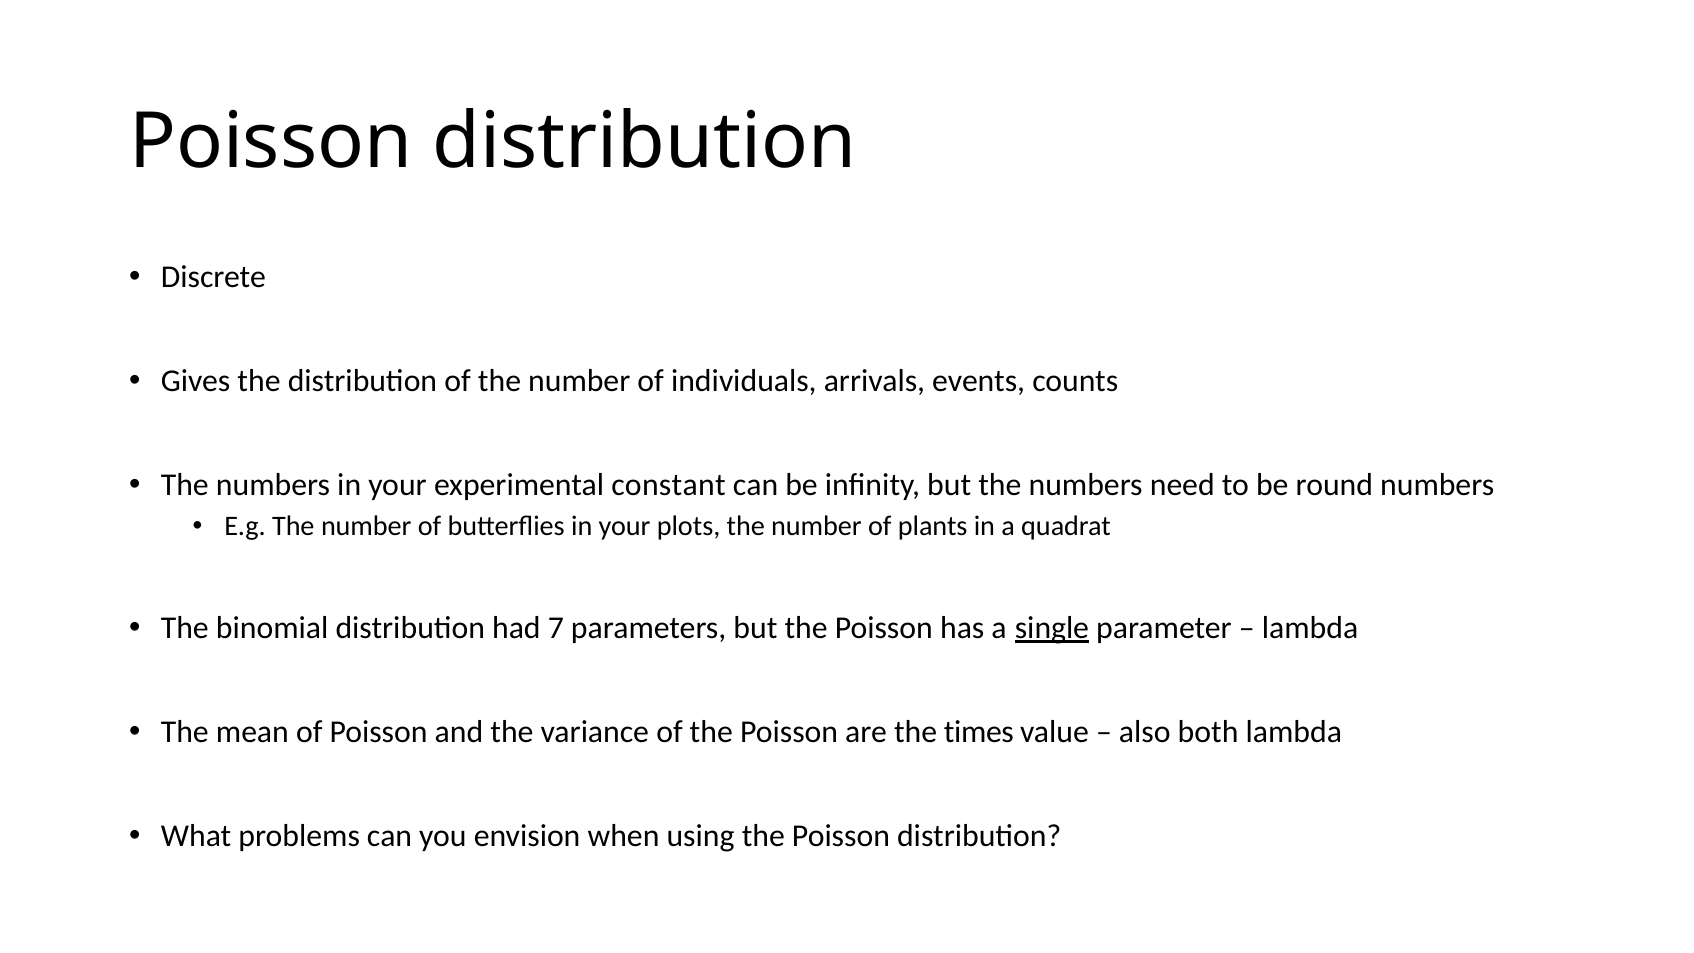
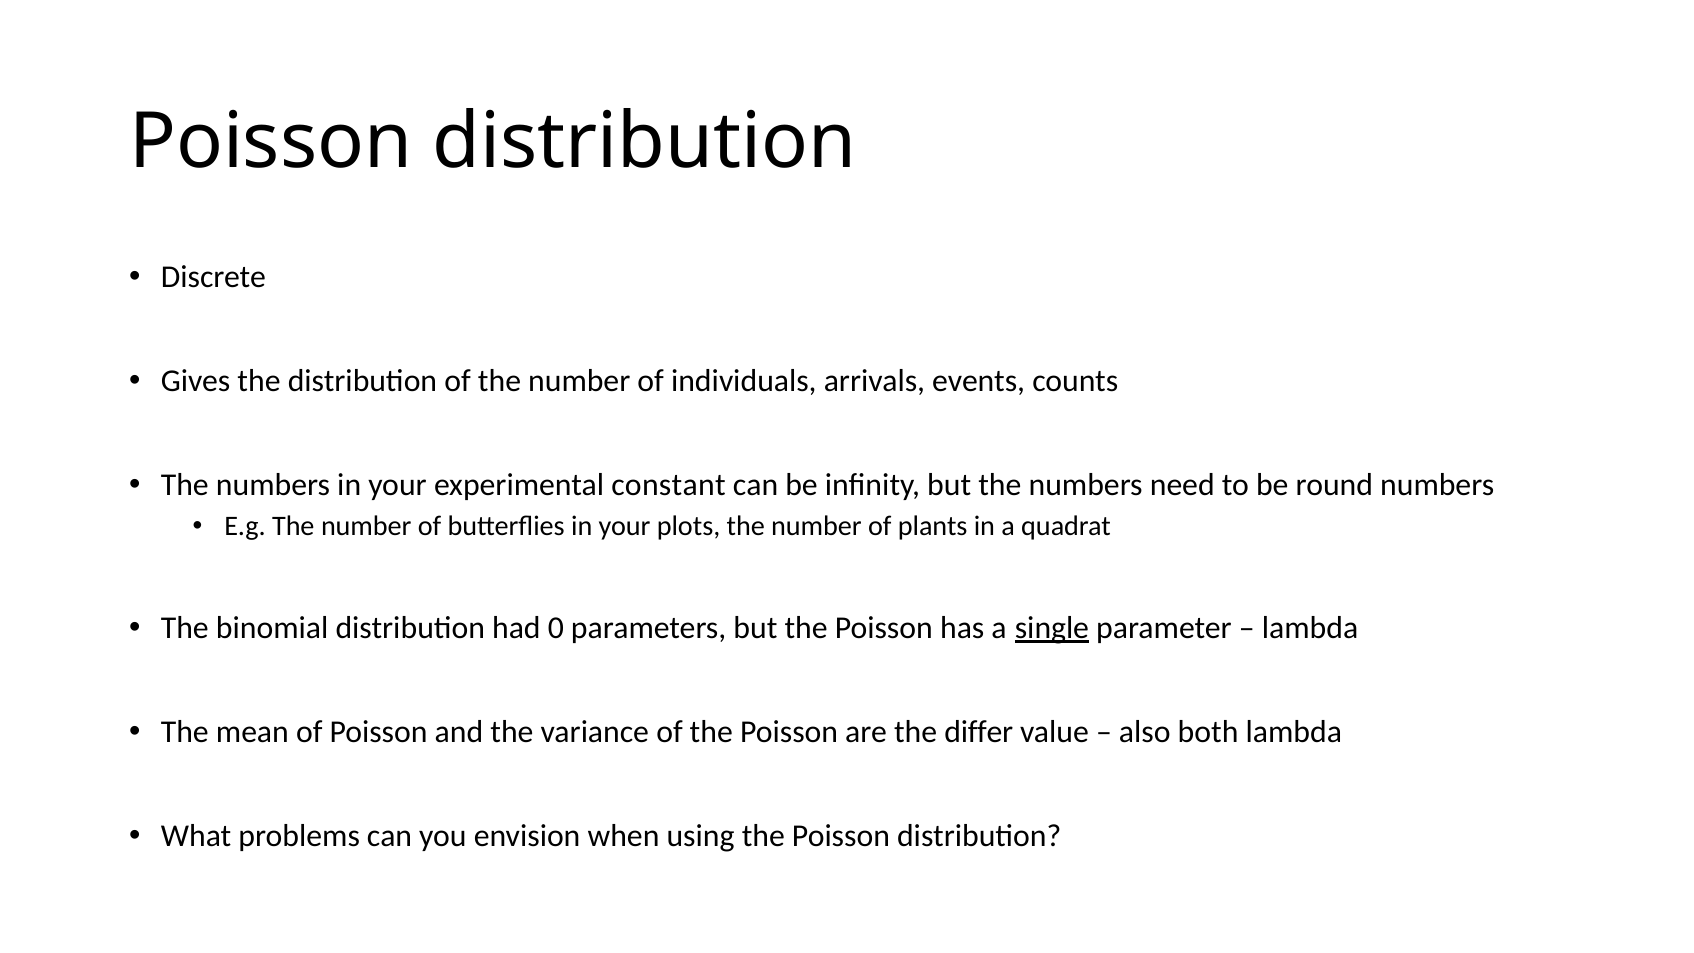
7: 7 -> 0
times: times -> differ
